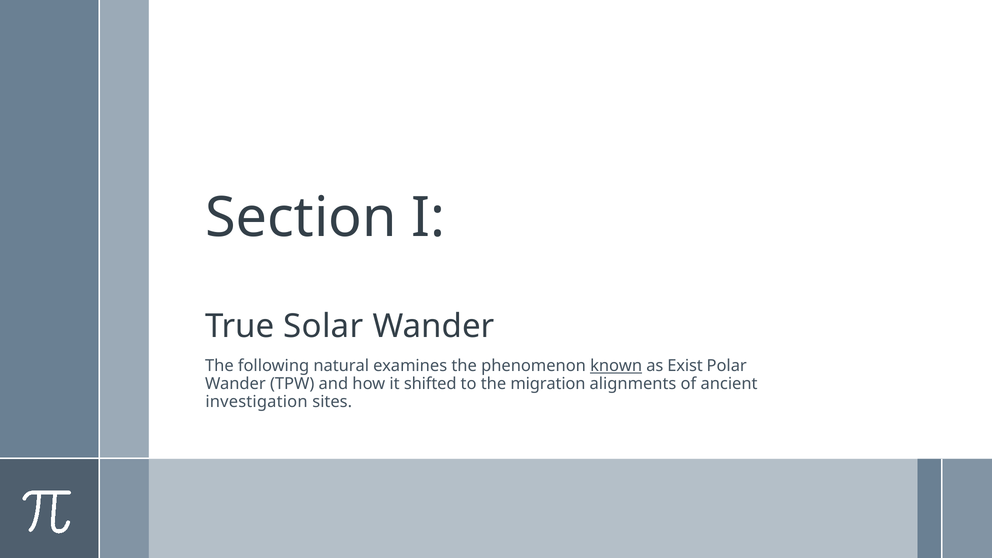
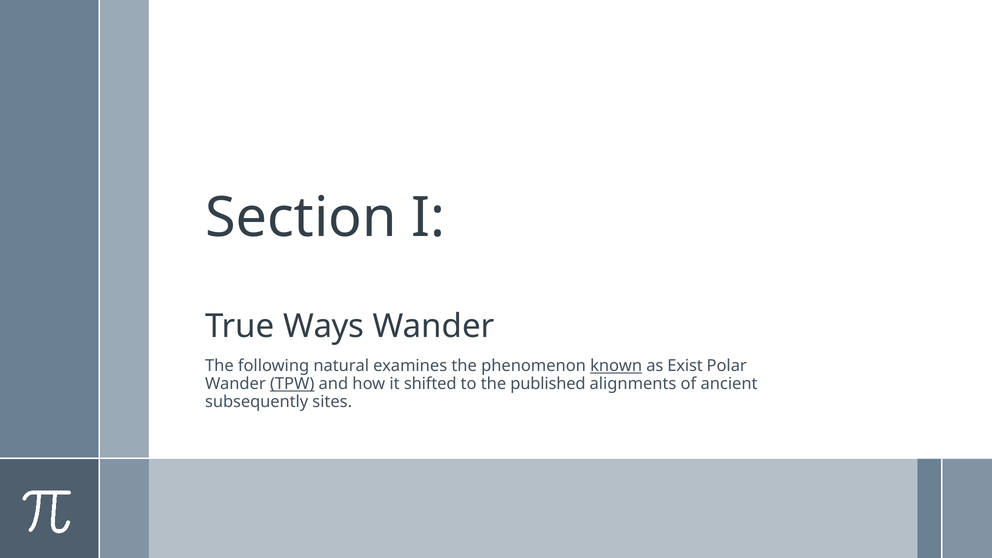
Solar: Solar -> Ways
TPW underline: none -> present
migration: migration -> published
investigation: investigation -> subsequently
